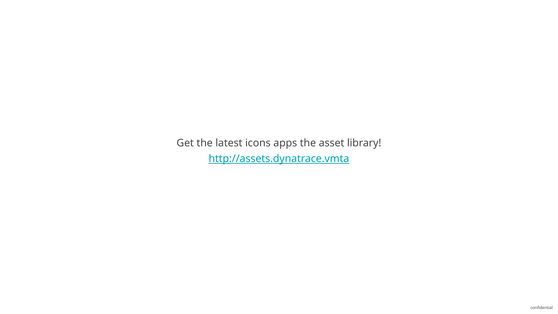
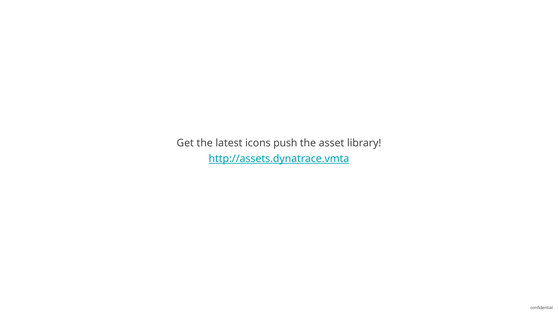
apps: apps -> push
